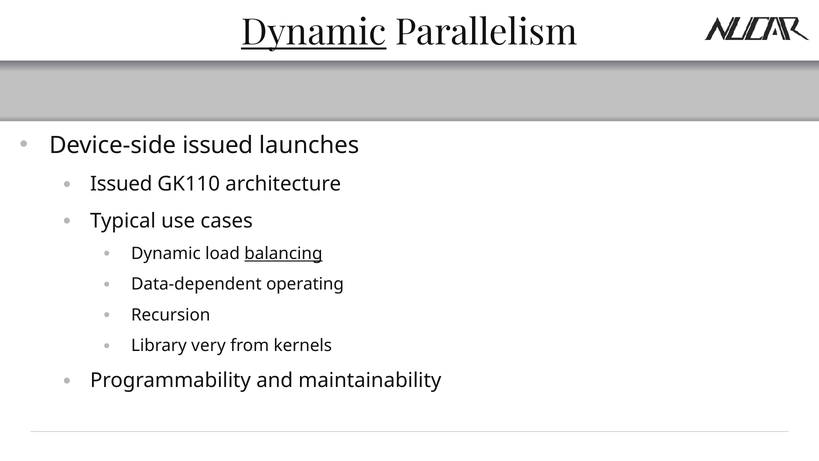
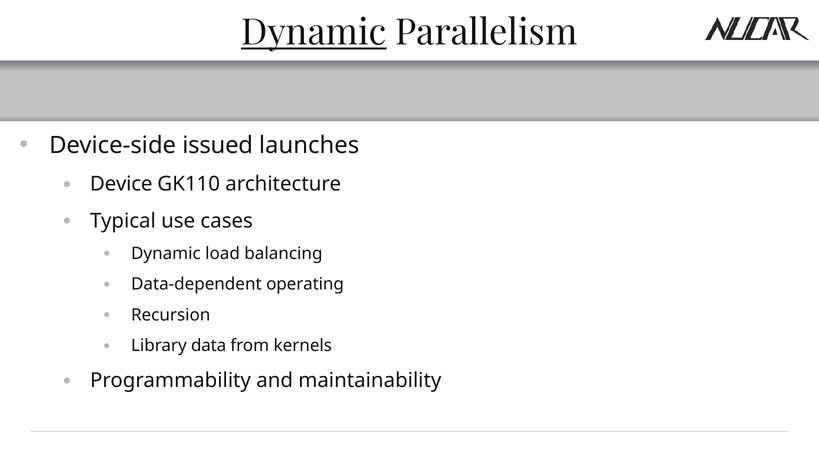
Issued at (121, 184): Issued -> Device
balancing underline: present -> none
very: very -> data
